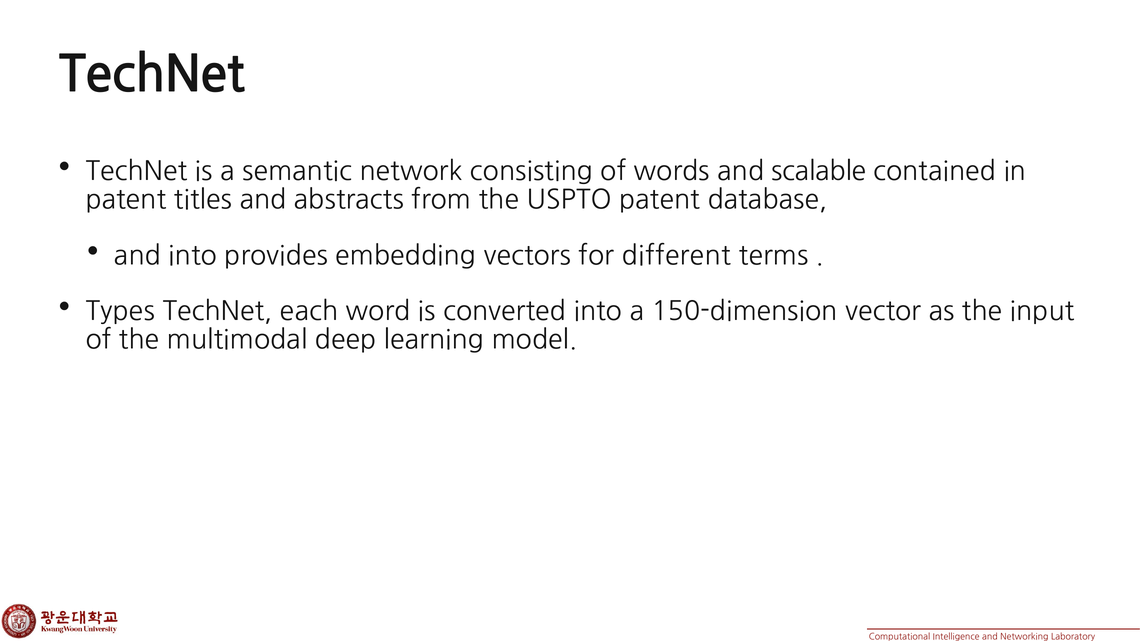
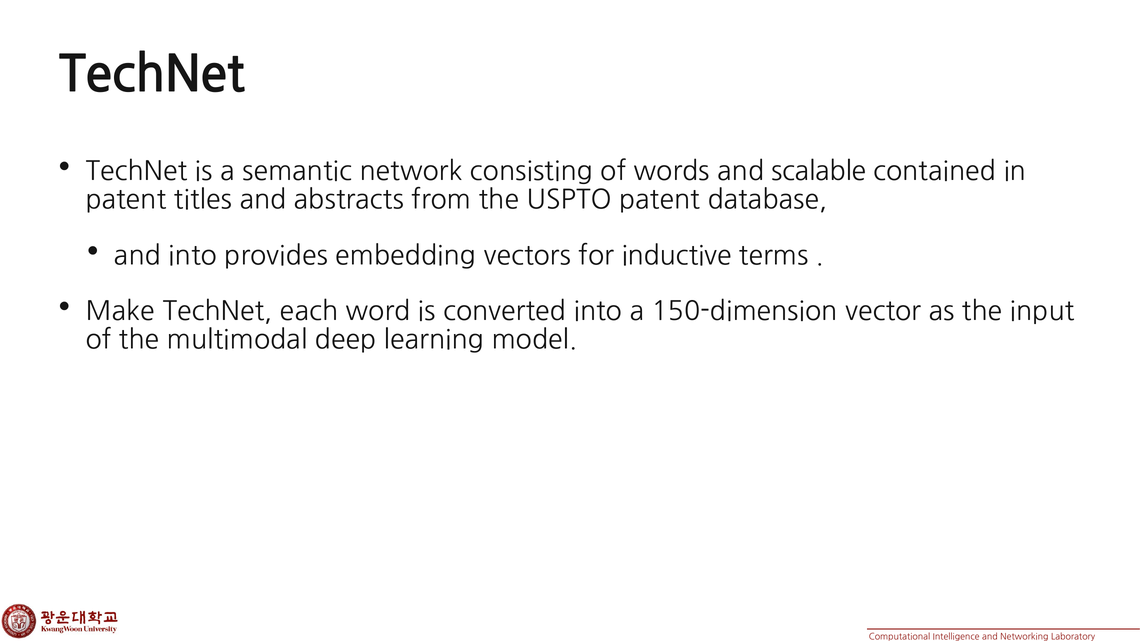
different: different -> inductive
Types: Types -> Make
